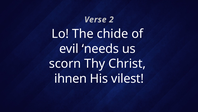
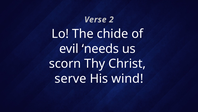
ihnen: ihnen -> serve
vilest: vilest -> wind
